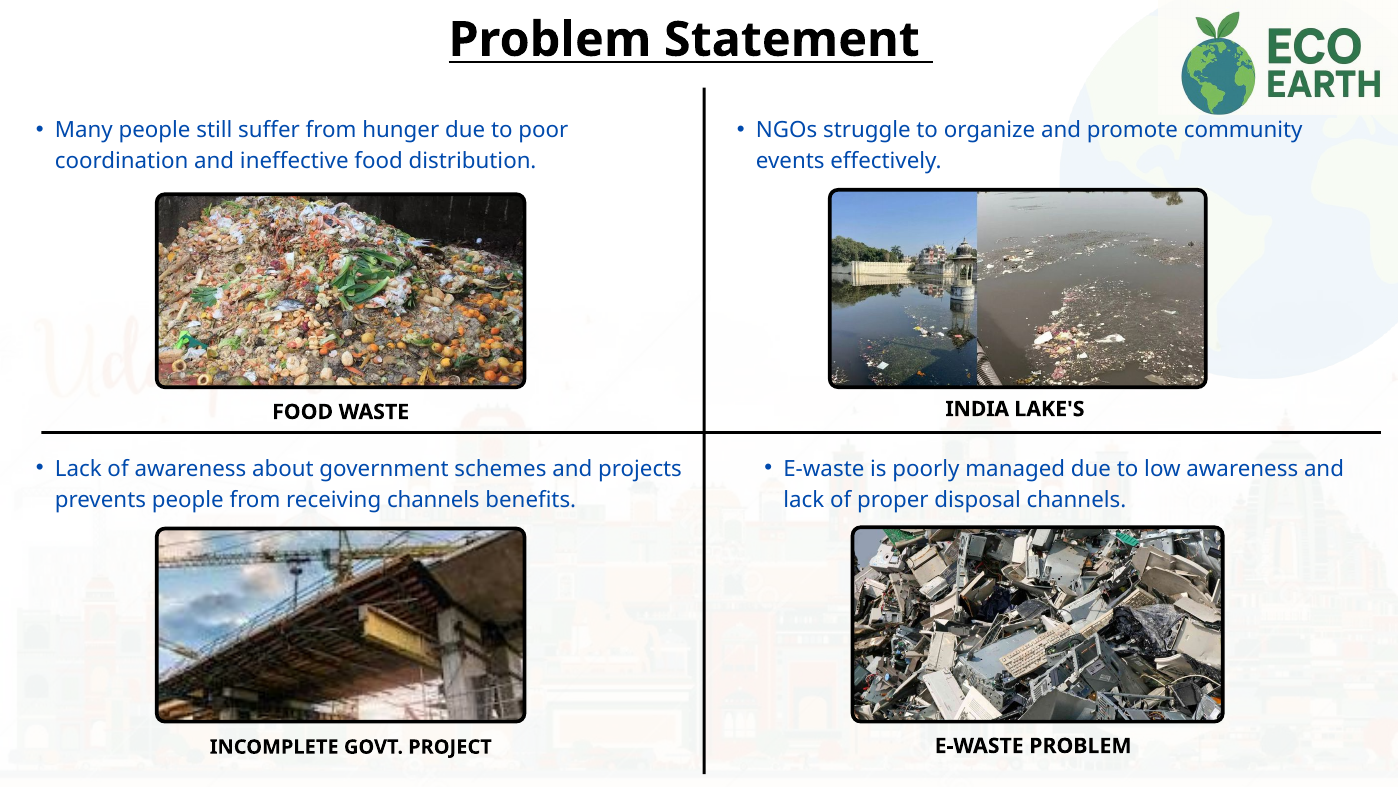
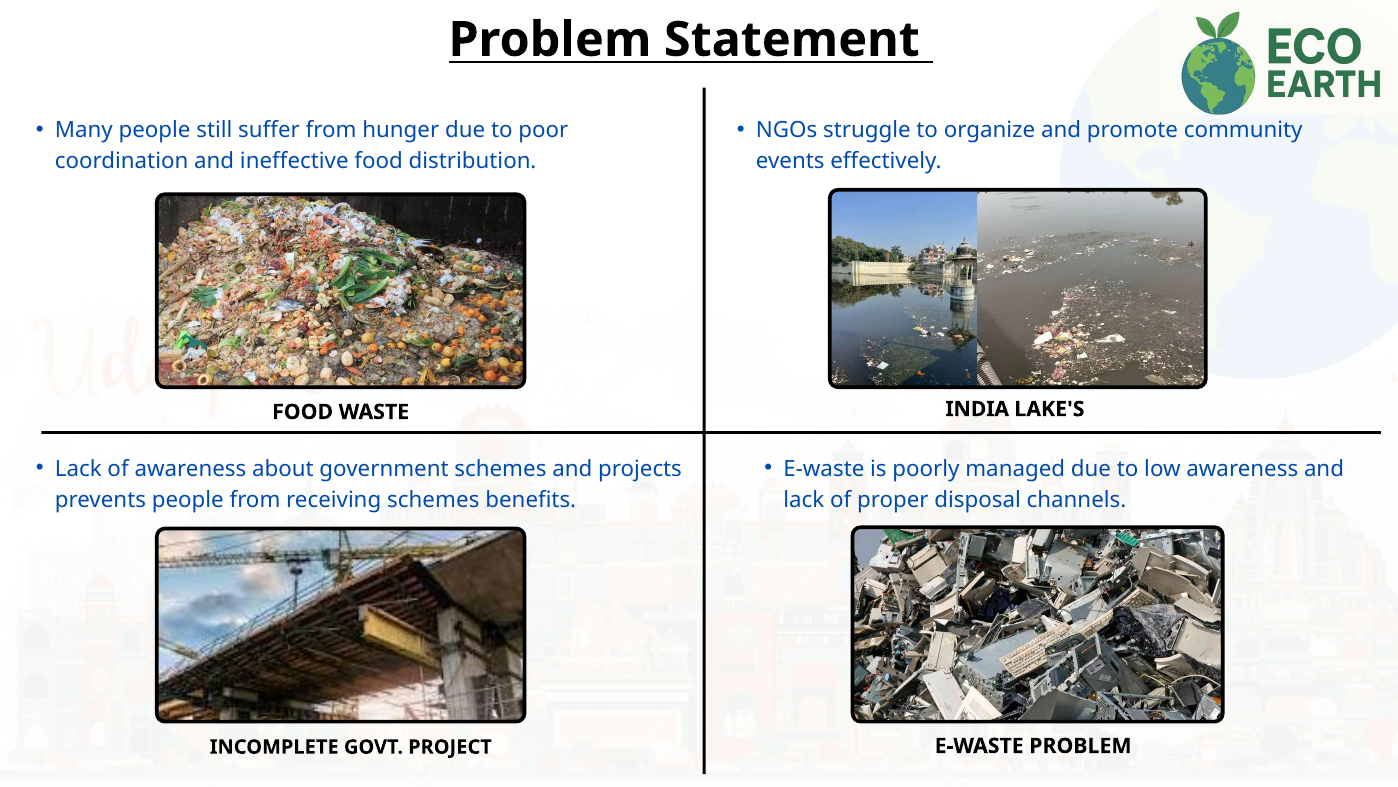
receiving channels: channels -> schemes
